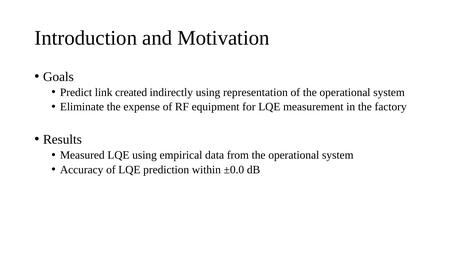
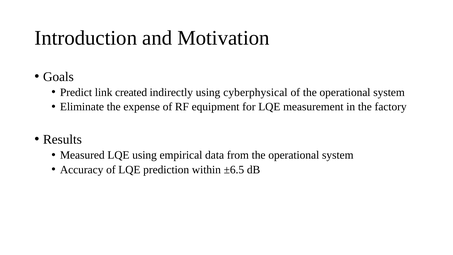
representation: representation -> cyberphysical
±0.0: ±0.0 -> ±6.5
